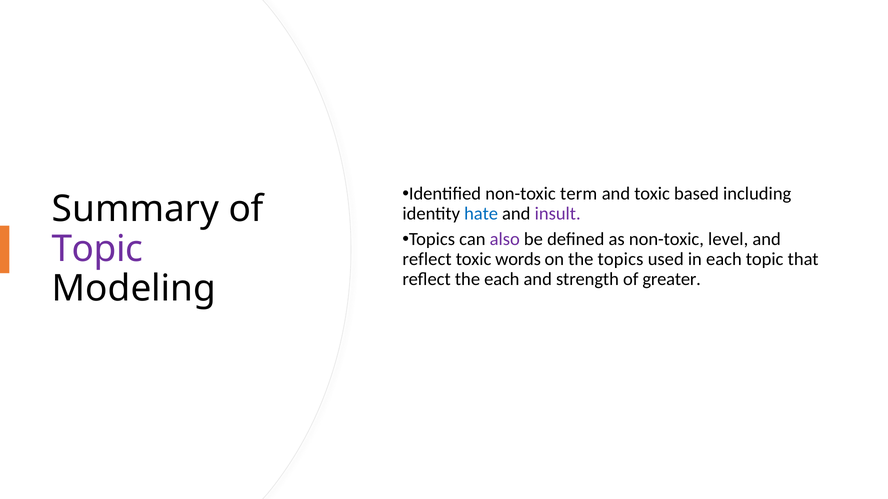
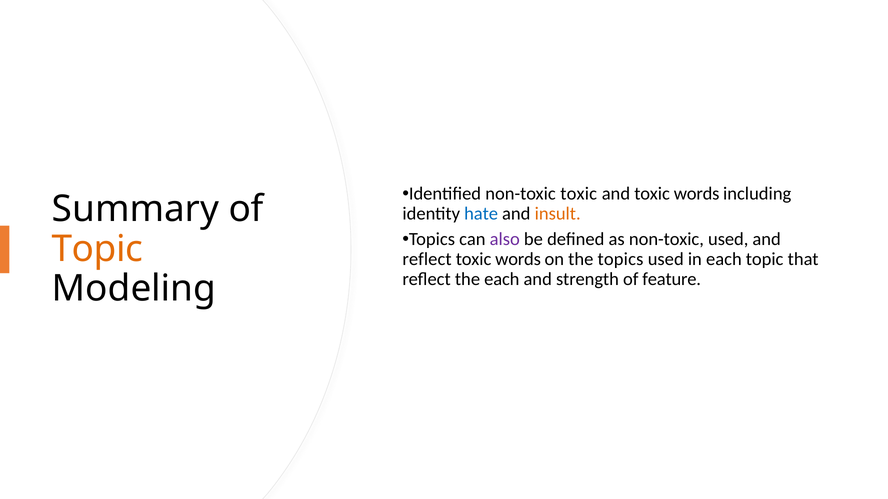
non-toxic term: term -> toxic
and toxic based: based -> words
insult colour: purple -> orange
non-toxic level: level -> used
Topic at (97, 249) colour: purple -> orange
greater: greater -> feature
